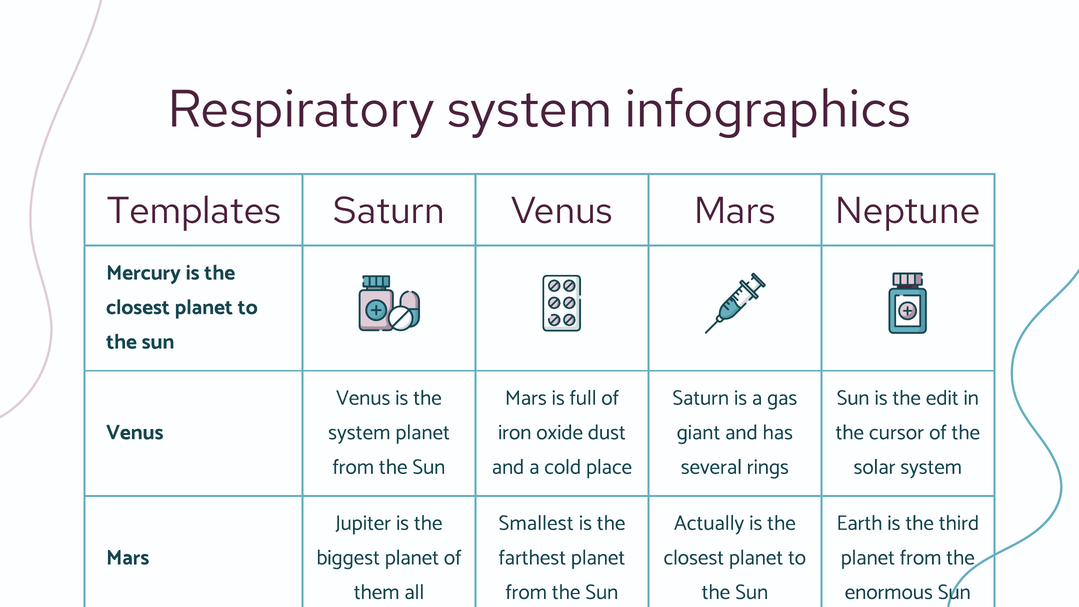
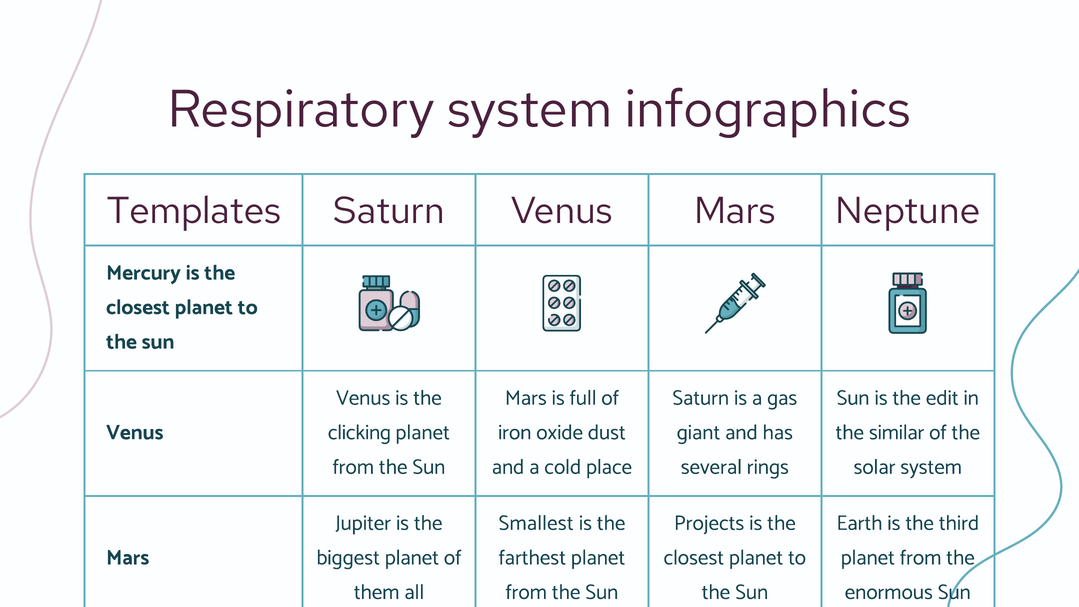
system at (359, 432): system -> clicking
cursor: cursor -> similar
Actually: Actually -> Projects
